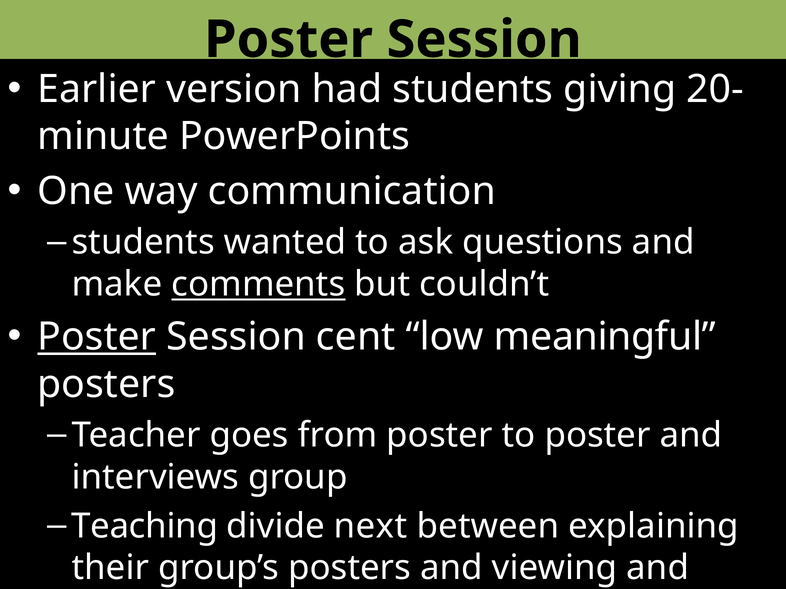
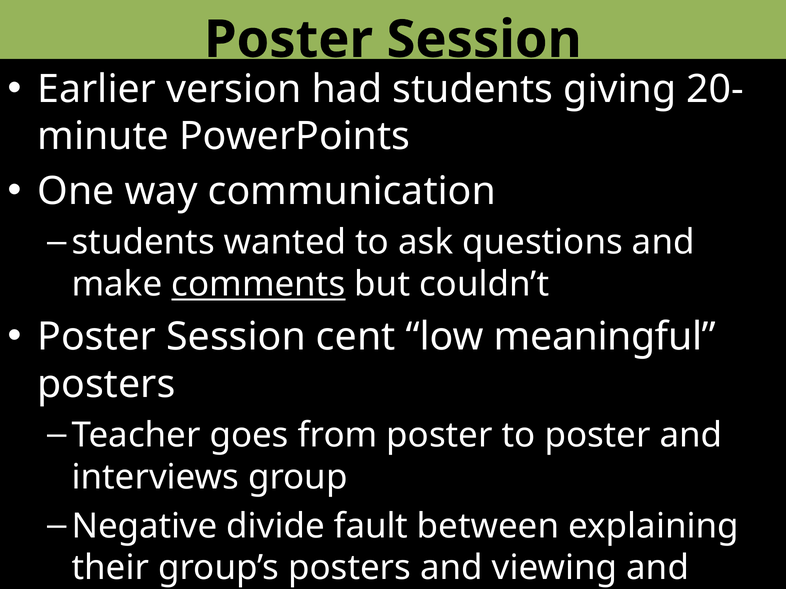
Poster at (97, 337) underline: present -> none
Teaching: Teaching -> Negative
next: next -> fault
